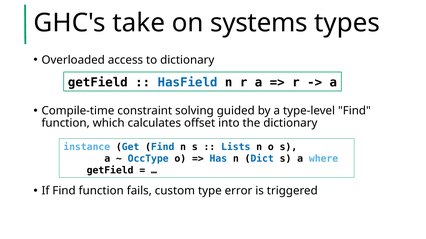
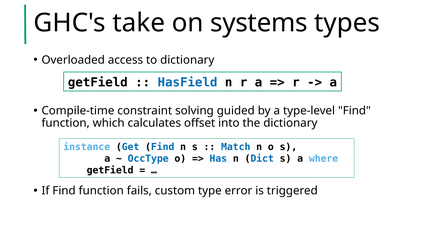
Lists: Lists -> Match
